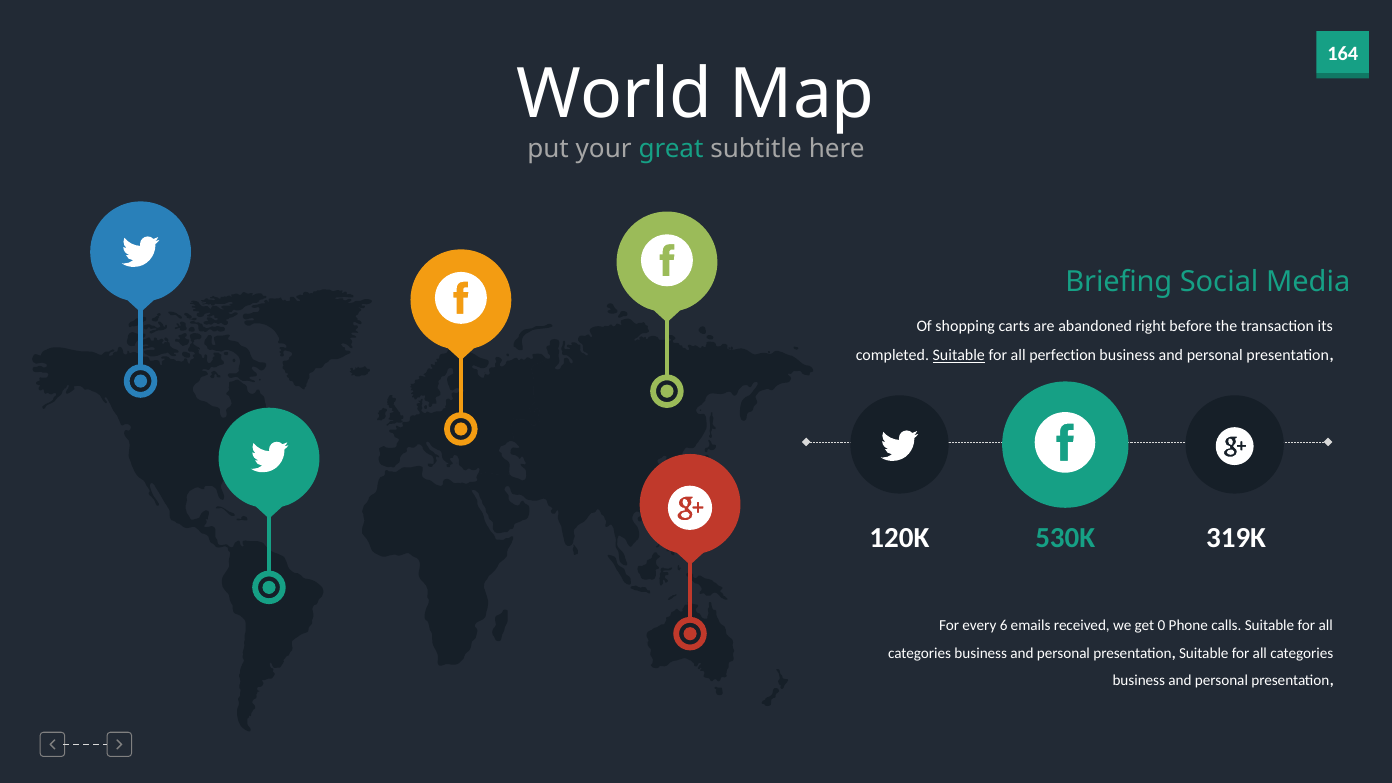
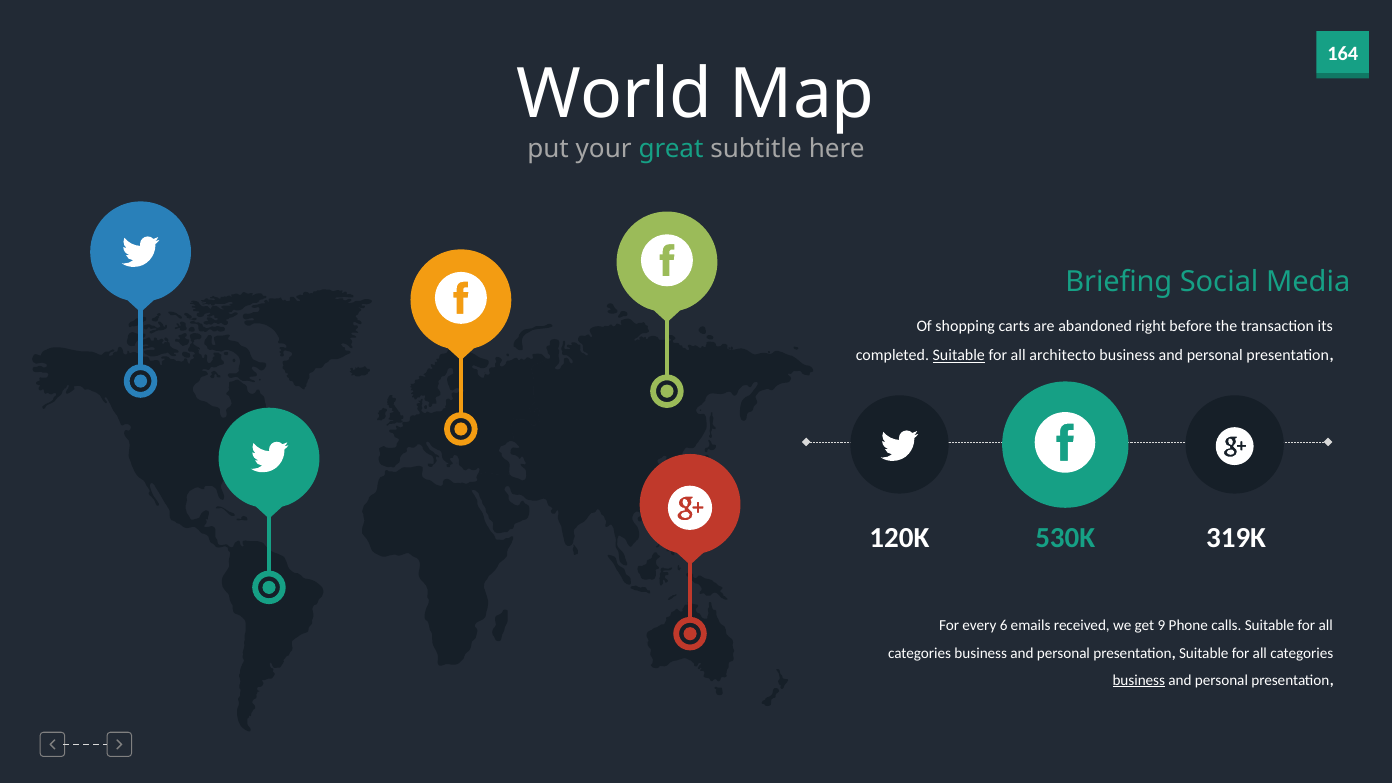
perfection: perfection -> architecto
0: 0 -> 9
business at (1139, 680) underline: none -> present
